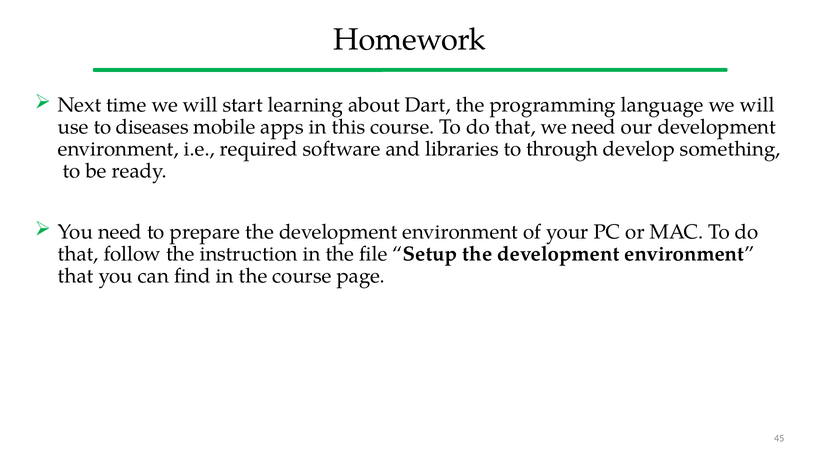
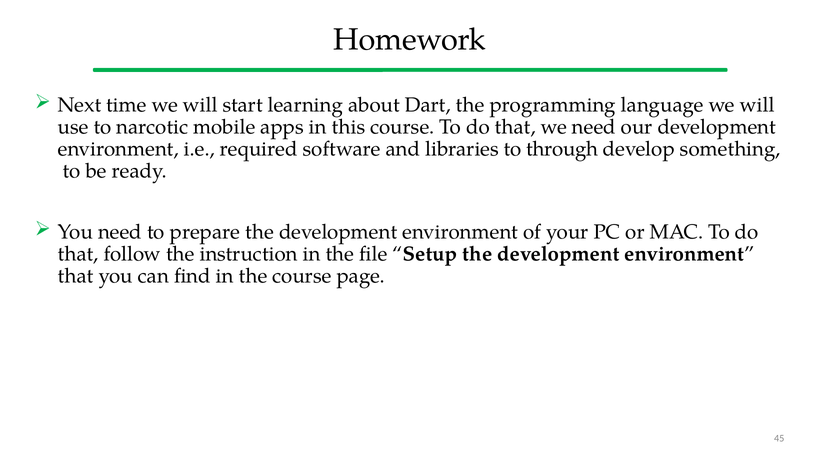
diseases: diseases -> narcotic
